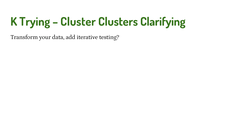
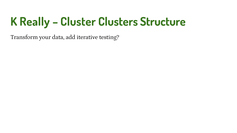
Trying: Trying -> Really
Clarifying: Clarifying -> Structure
